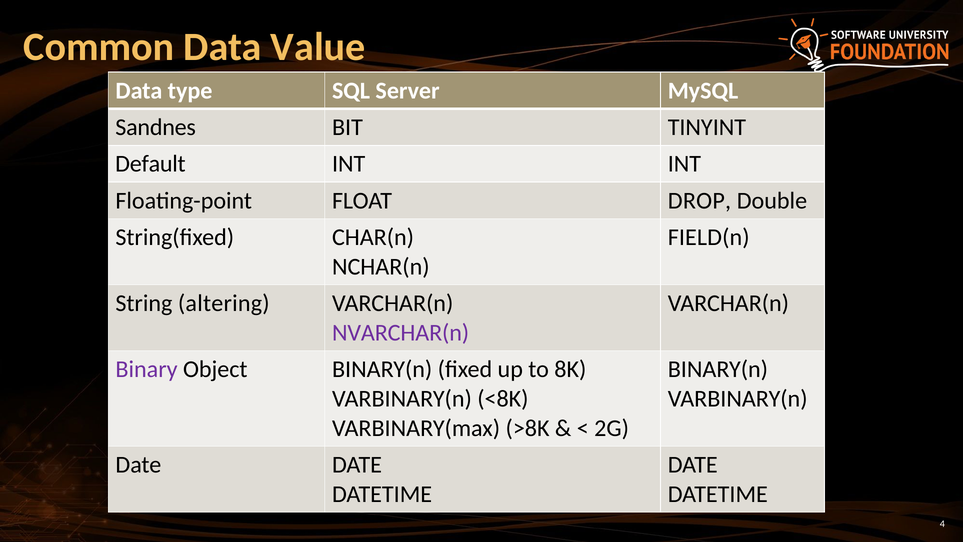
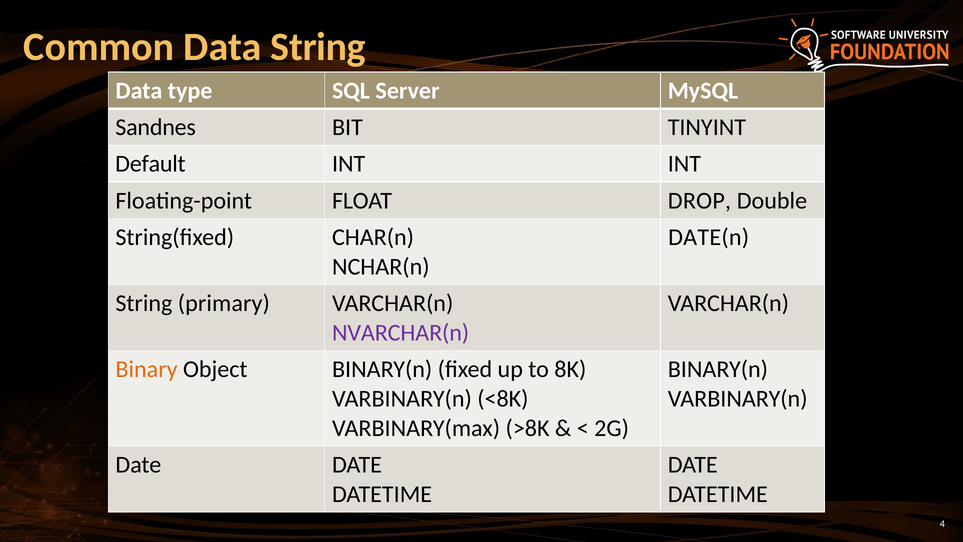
Data Value: Value -> String
FIELD(n: FIELD(n -> DATE(n
altering: altering -> primary
Binary colour: purple -> orange
